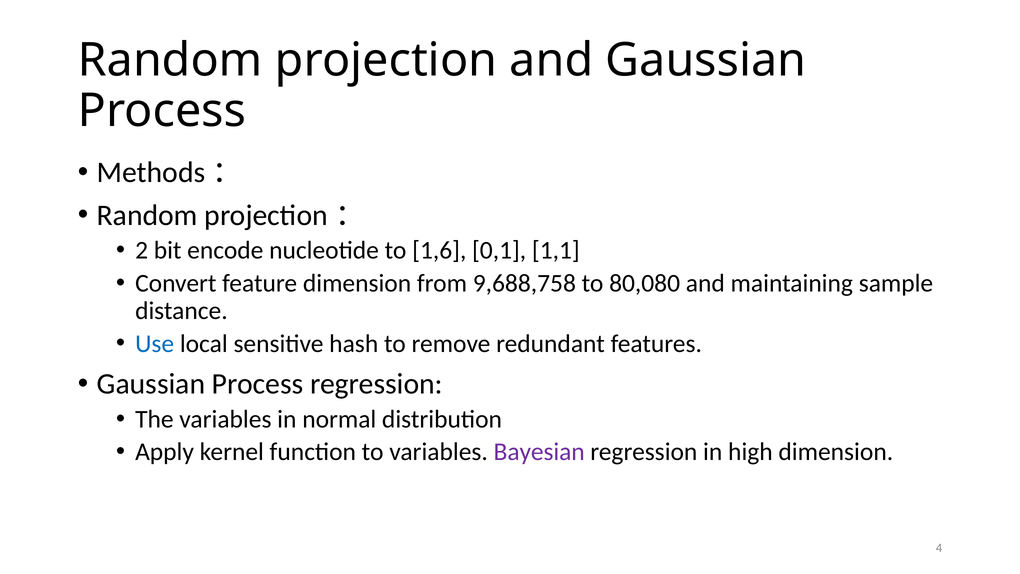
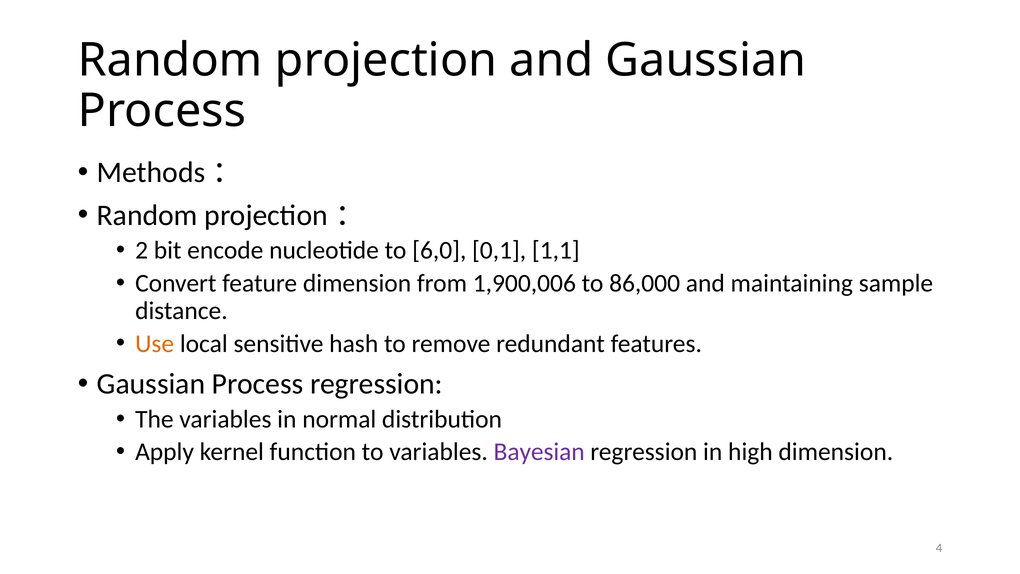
1,6: 1,6 -> 6,0
9,688,758: 9,688,758 -> 1,900,006
80,080: 80,080 -> 86,000
Use colour: blue -> orange
